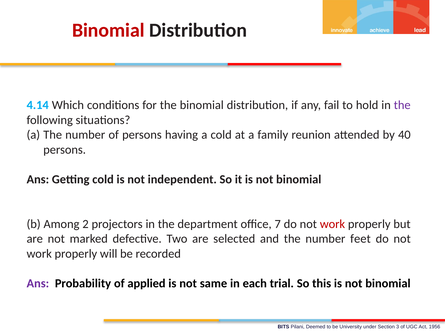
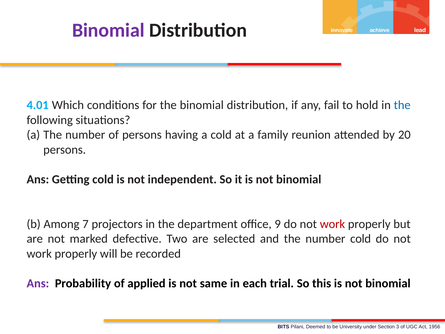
Binomial at (108, 30) colour: red -> purple
4.14: 4.14 -> 4.01
the at (402, 105) colour: purple -> blue
40: 40 -> 20
2: 2 -> 7
7: 7 -> 9
number feet: feet -> cold
